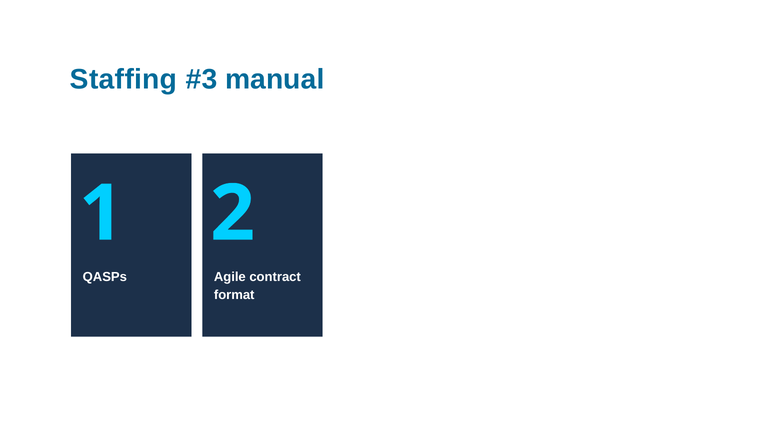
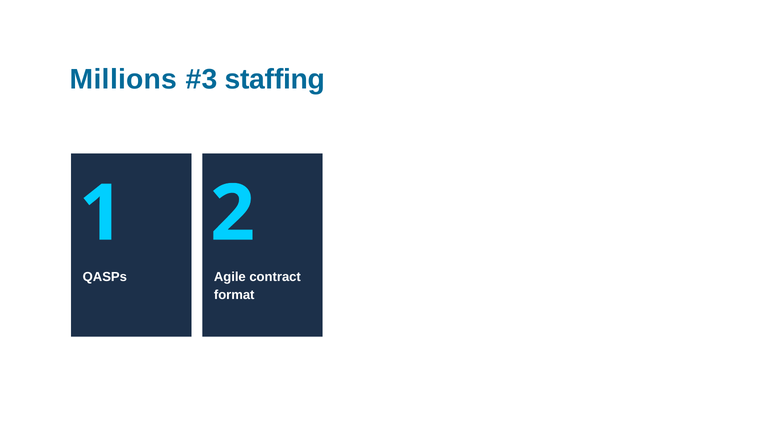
Staffing: Staffing -> Millions
manual: manual -> staffing
